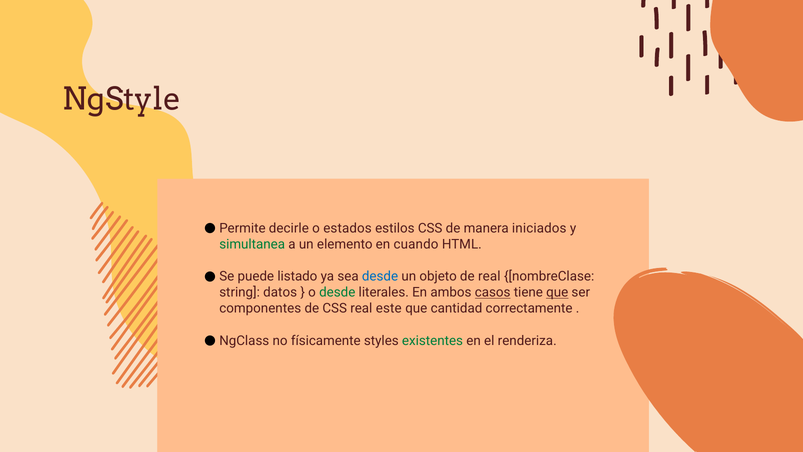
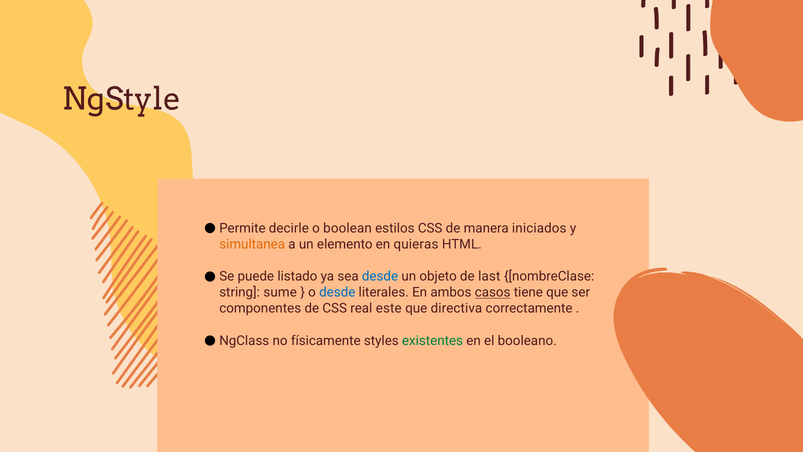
estados: estados -> boolean
simultanea colour: green -> orange
cuando: cuando -> quieras
de real: real -> last
datos: datos -> sume
desde at (337, 292) colour: green -> blue
que at (557, 292) underline: present -> none
cantidad: cantidad -> directiva
renderiza: renderiza -> booleano
